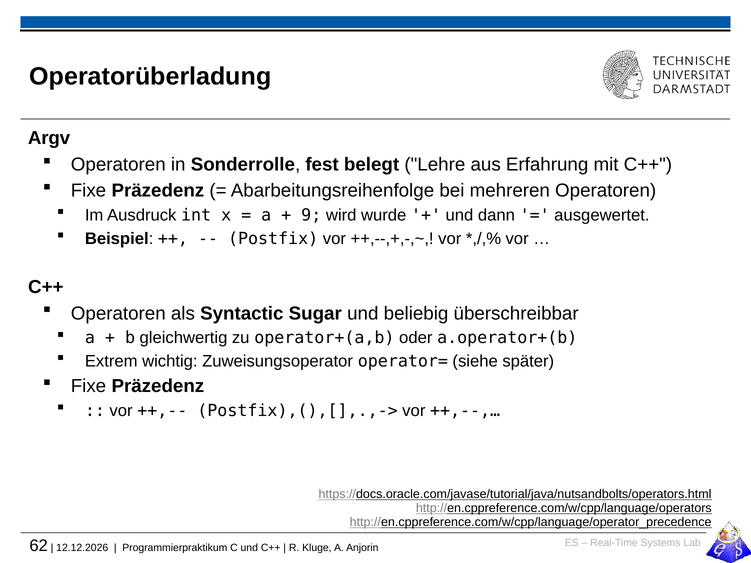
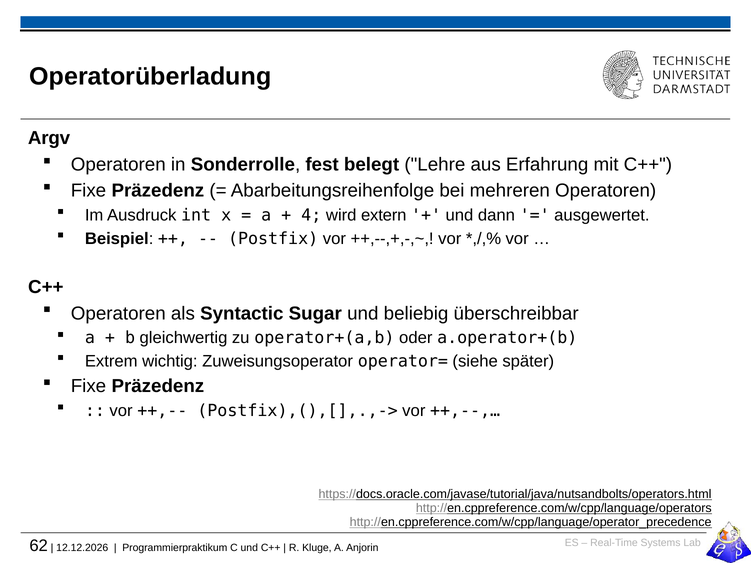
9: 9 -> 4
wurde: wurde -> extern
